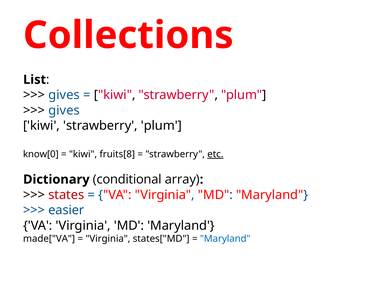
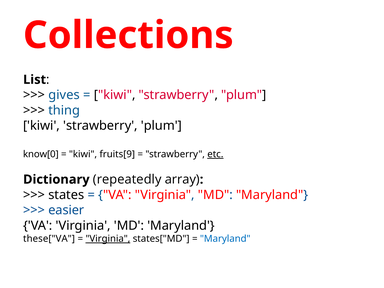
gives at (64, 110): gives -> thing
fruits[8: fruits[8 -> fruits[9
conditional: conditional -> repeatedly
states colour: red -> black
made["VA: made["VA -> these["VA
Virginia at (108, 239) underline: none -> present
